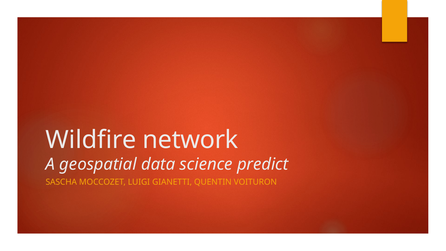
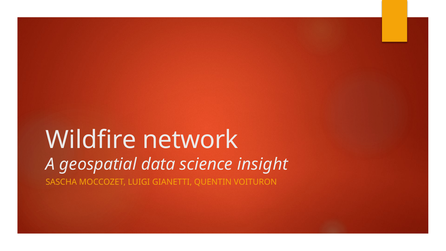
predict: predict -> insight
